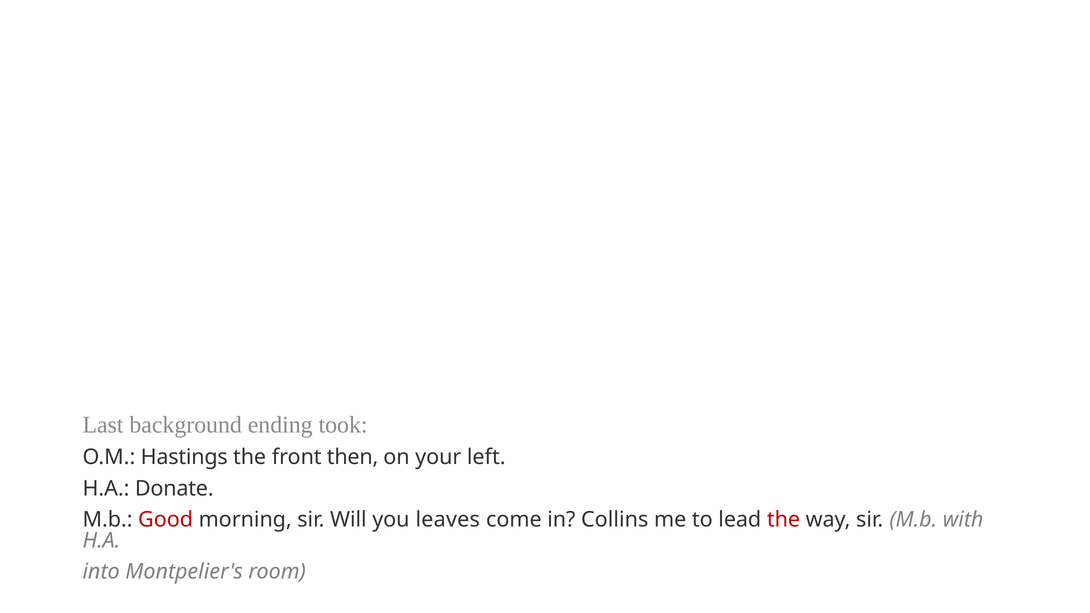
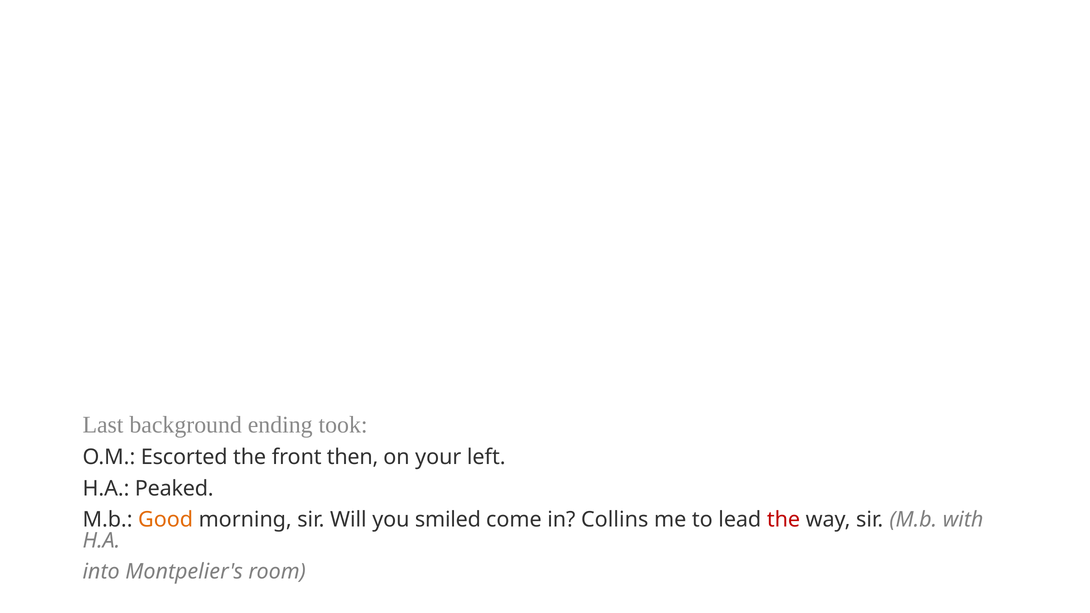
Hastings: Hastings -> Escorted
Donate: Donate -> Peaked
Good colour: red -> orange
leaves: leaves -> smiled
